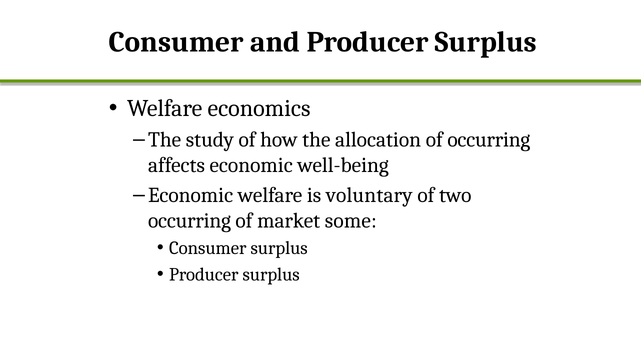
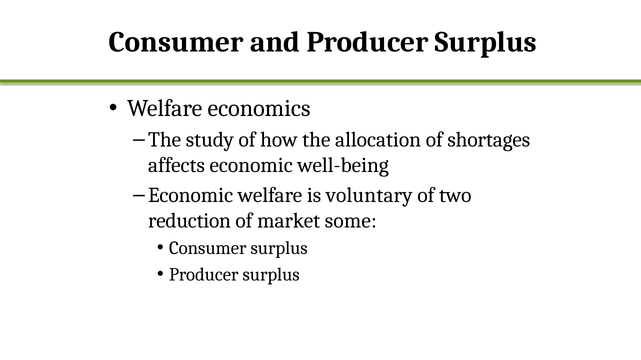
of occurring: occurring -> shortages
occurring at (190, 221): occurring -> reduction
